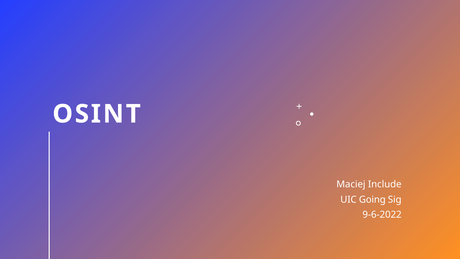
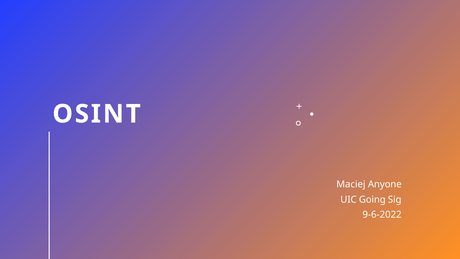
Include: Include -> Anyone
